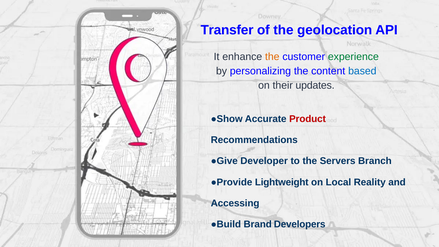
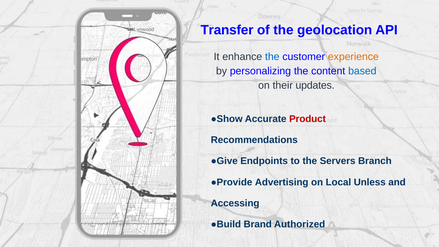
the at (272, 57) colour: orange -> blue
experience colour: green -> orange
Developer: Developer -> Endpoints
Lightweight: Lightweight -> Advertising
Reality: Reality -> Unless
Developers: Developers -> Authorized
